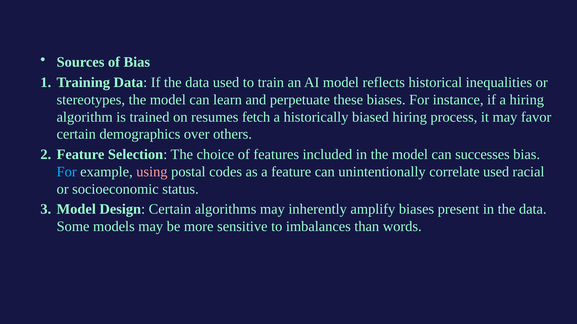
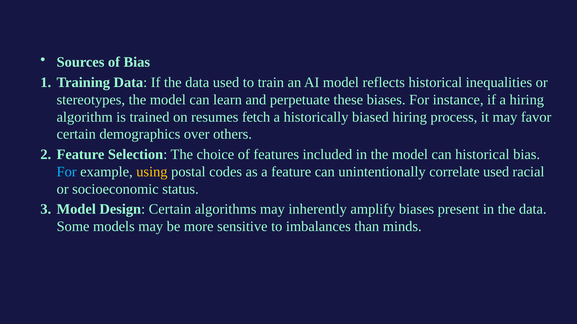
can successes: successes -> historical
using colour: pink -> yellow
words: words -> minds
